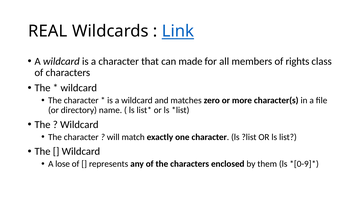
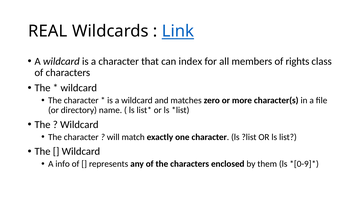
made: made -> index
lose: lose -> info
